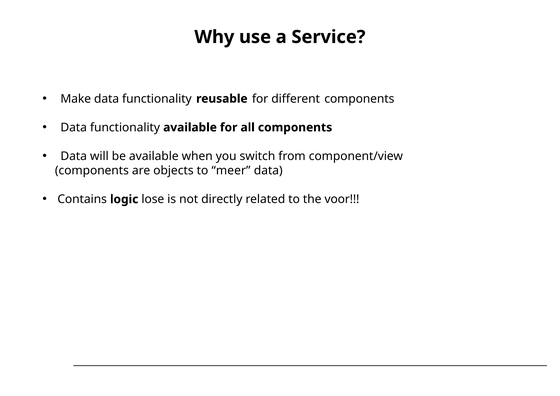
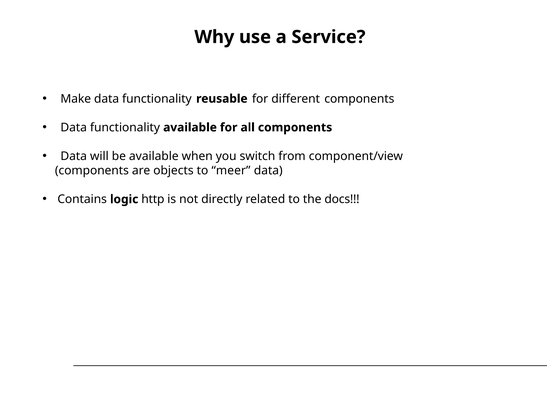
lose: lose -> http
voor: voor -> docs
